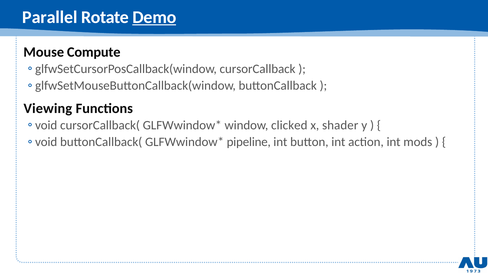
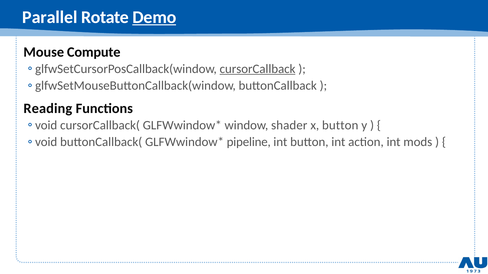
cursorCallback underline: none -> present
Viewing: Viewing -> Reading
clicked: clicked -> shader
x shader: shader -> button
